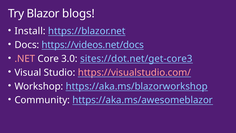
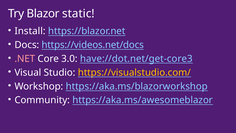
blogs: blogs -> static
sites://dot.net/get-core3: sites://dot.net/get-core3 -> have://dot.net/get-core3
https://visualstudio.com/ colour: pink -> yellow
